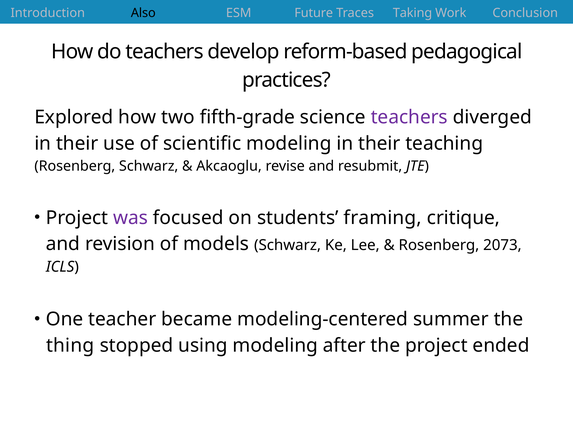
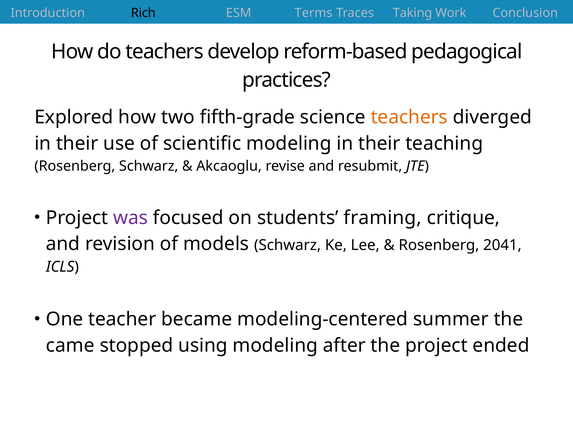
Also: Also -> Rich
Future: Future -> Terms
teachers at (409, 117) colour: purple -> orange
2073: 2073 -> 2041
thing: thing -> came
